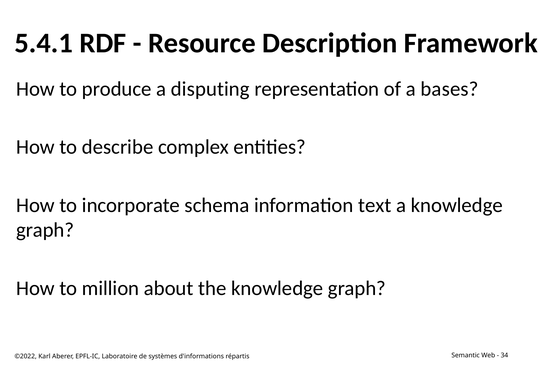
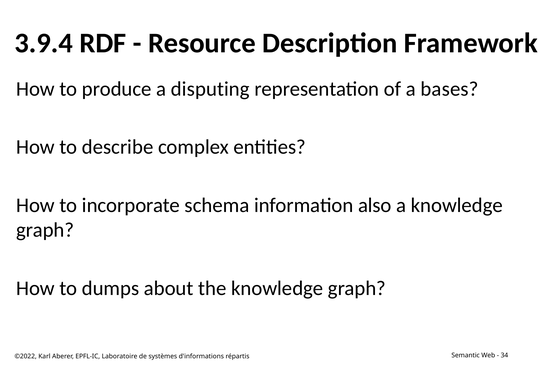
5.4.1: 5.4.1 -> 3.9.4
text: text -> also
million: million -> dumps
